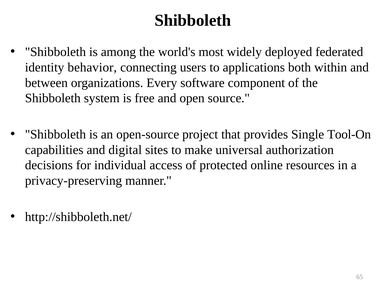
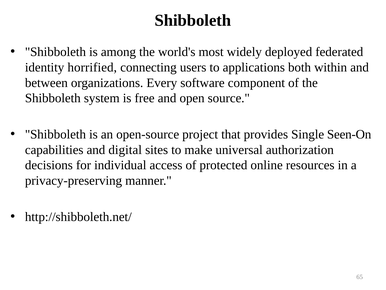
behavior: behavior -> horrified
Tool-On: Tool-On -> Seen-On
